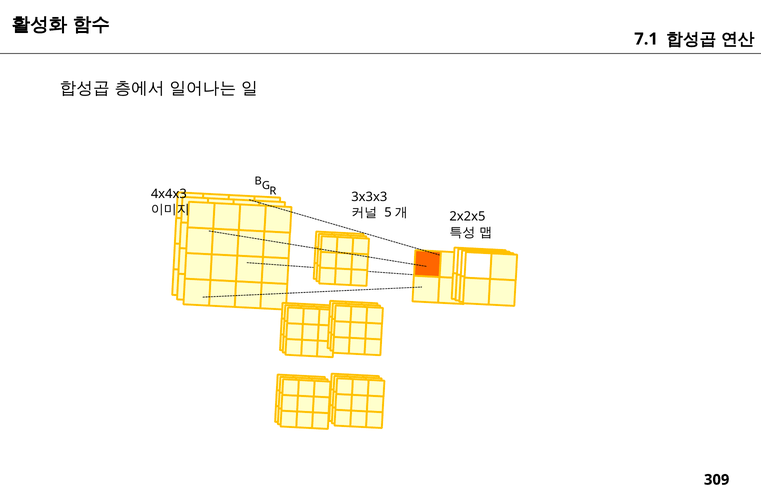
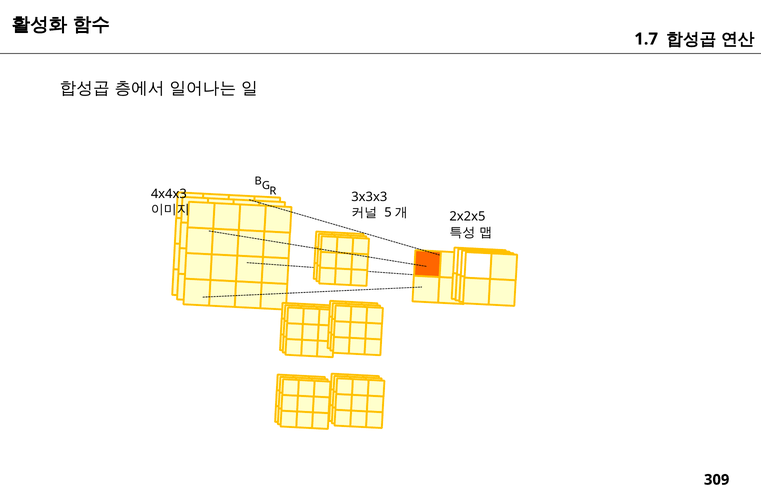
7.1: 7.1 -> 1.7
